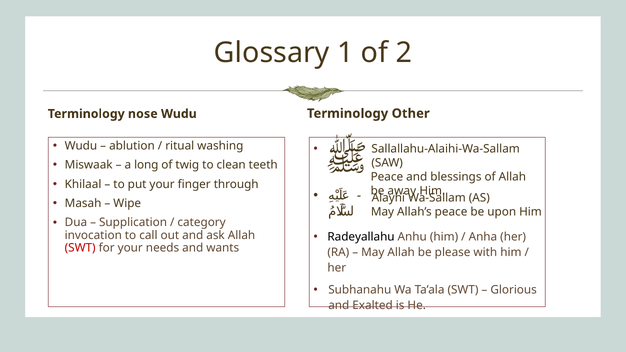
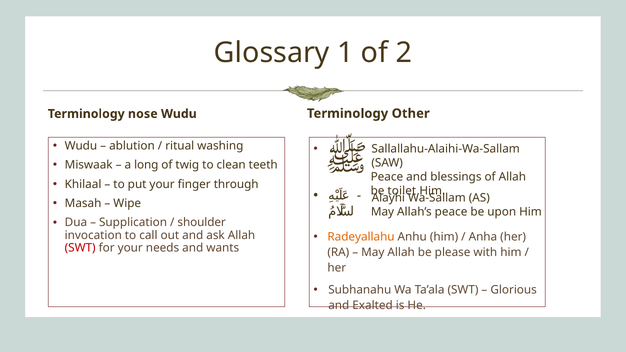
away: away -> toilet
category: category -> shoulder
Radeyallahu colour: black -> orange
